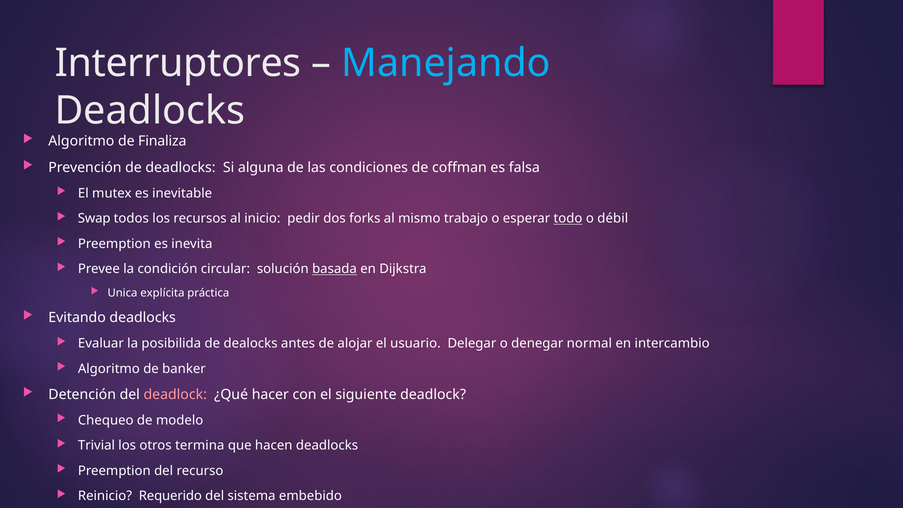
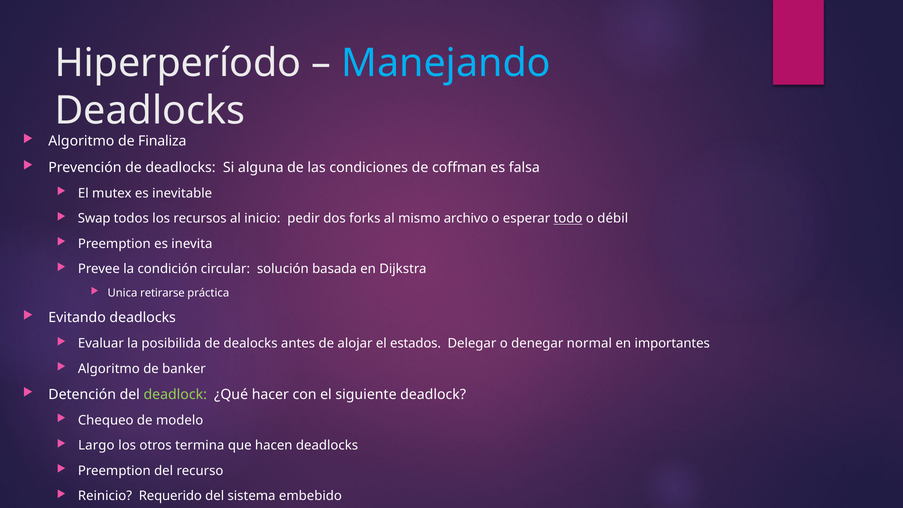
Interruptores: Interruptores -> Hiperperíodo
trabajo: trabajo -> archivo
basada underline: present -> none
explícita: explícita -> retirarse
usuario: usuario -> estados
intercambio: intercambio -> importantes
deadlock at (175, 395) colour: pink -> light green
Trivial: Trivial -> Largo
